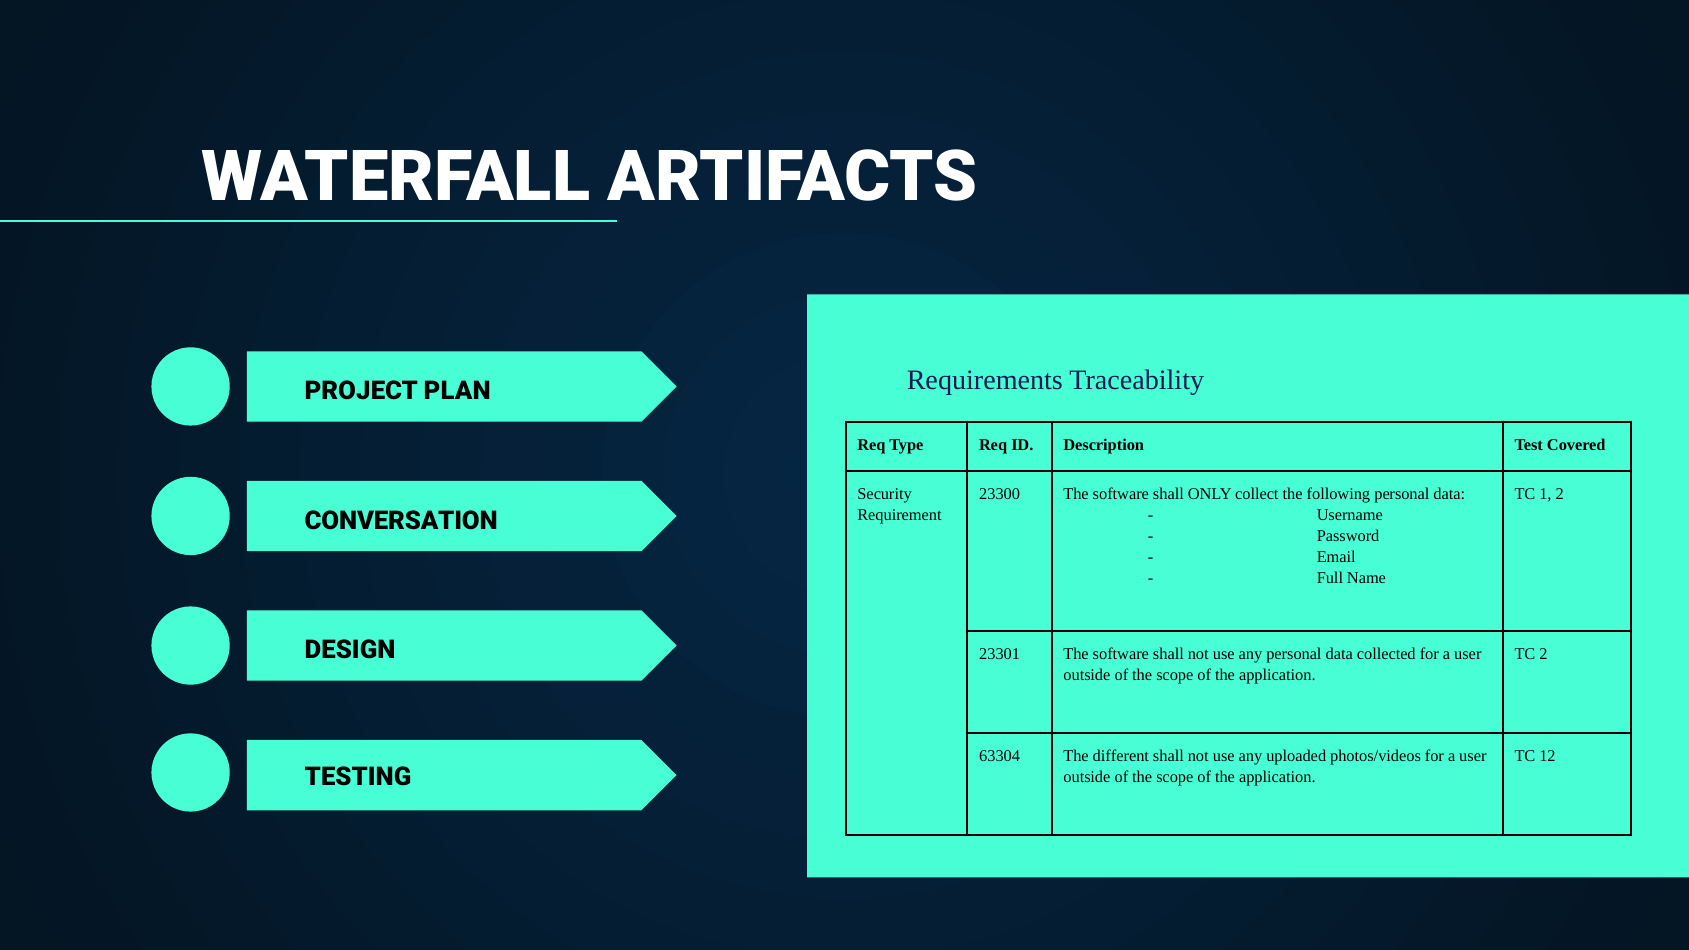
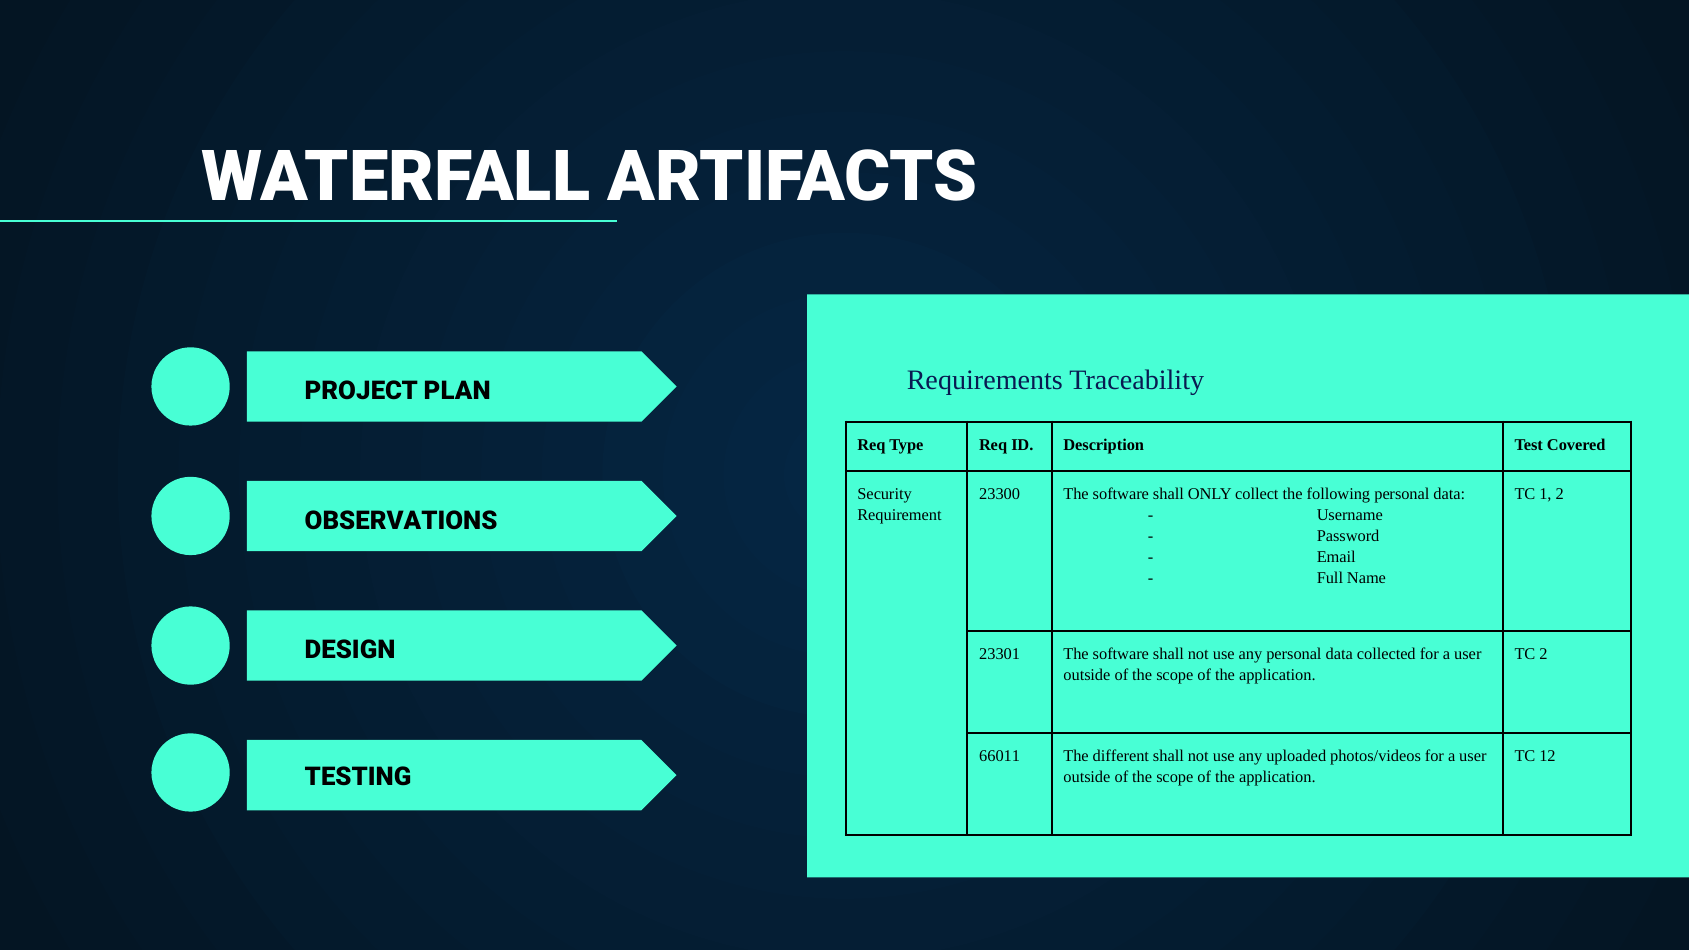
CONVERSATION: CONVERSATION -> OBSERVATIONS
63304: 63304 -> 66011
